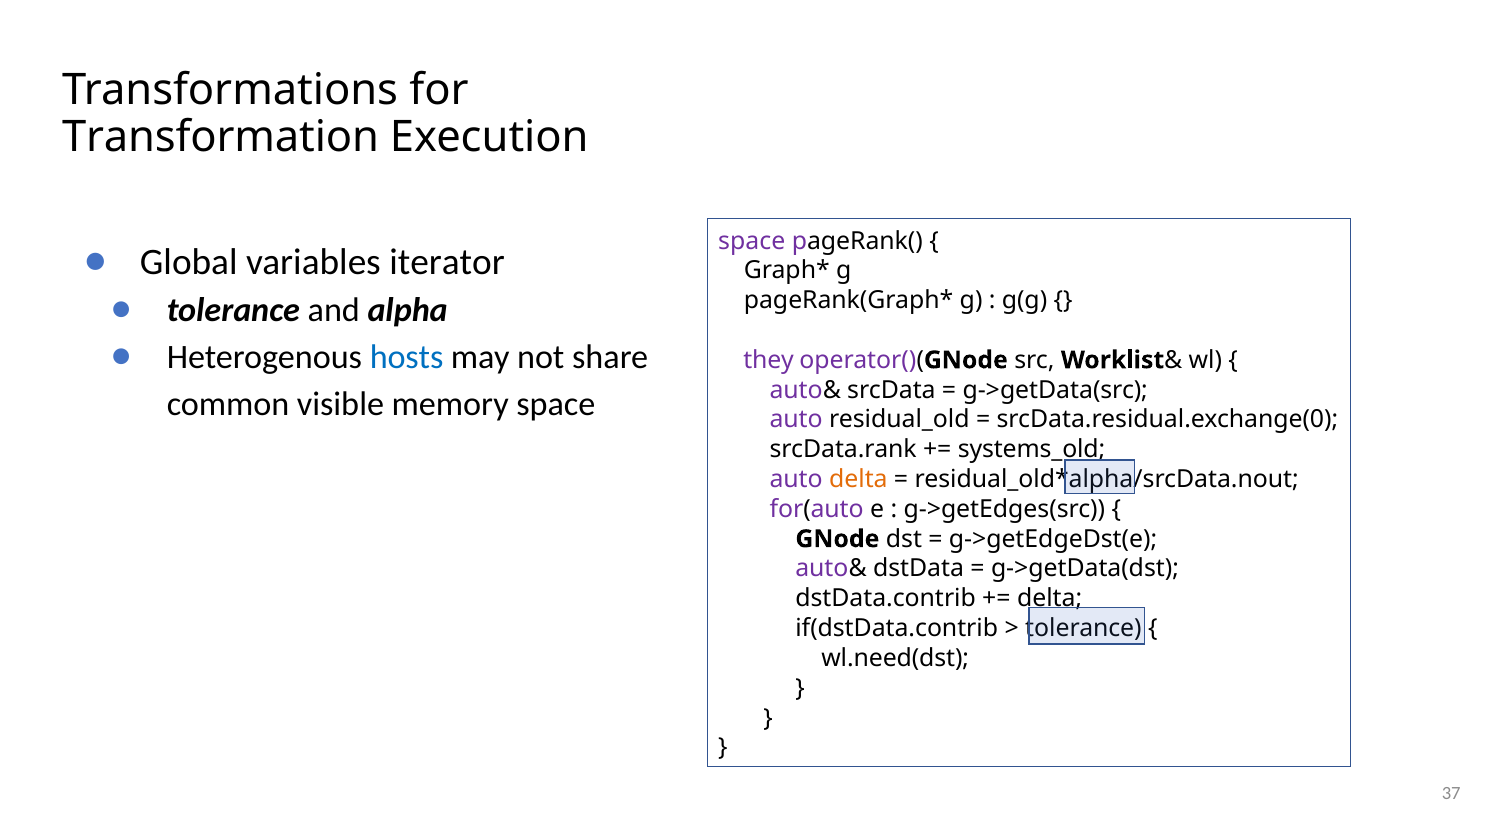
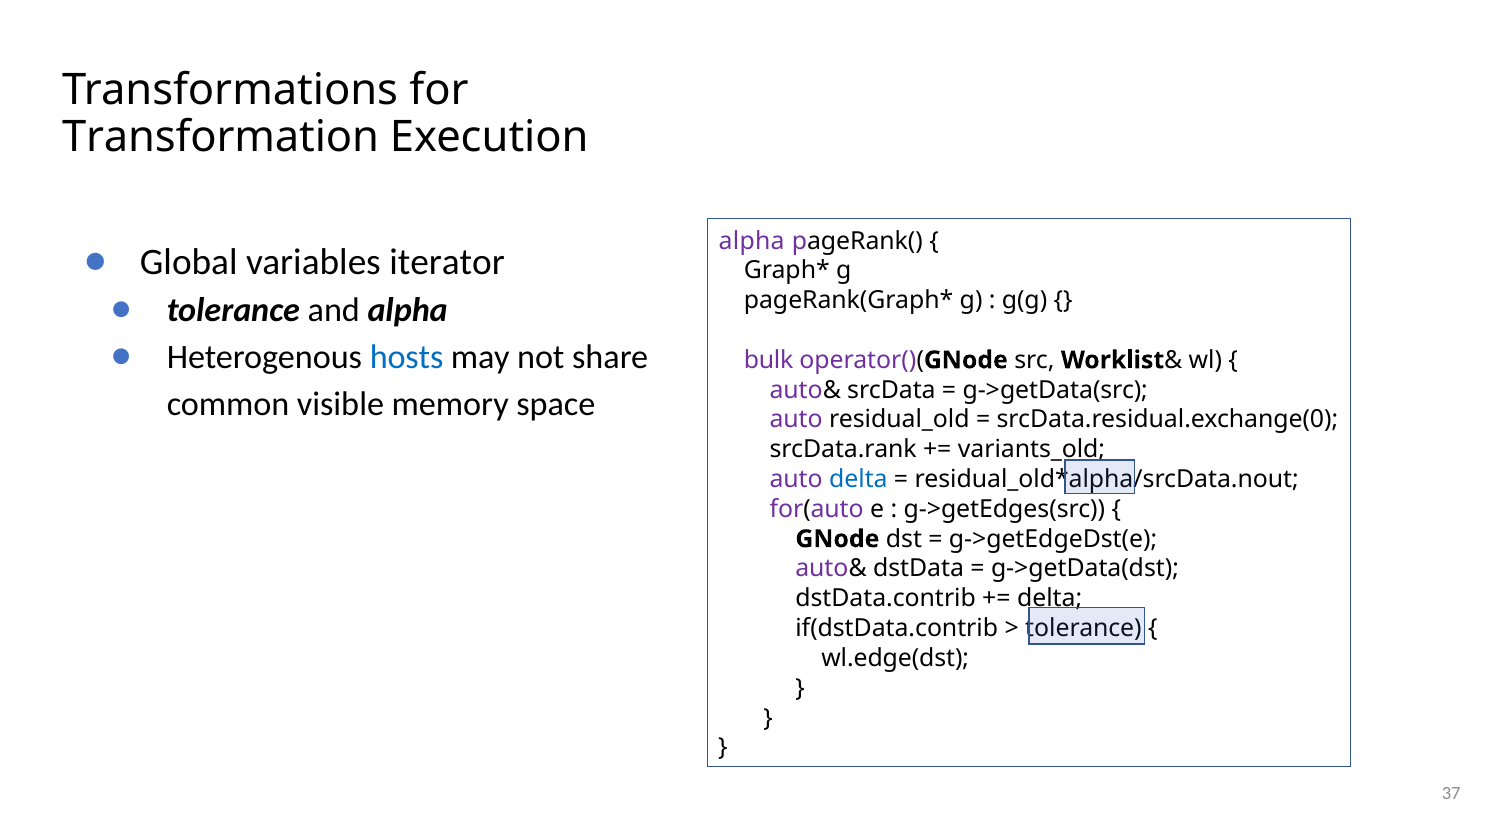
space at (752, 241): space -> alpha
they: they -> bulk
systems_old: systems_old -> variants_old
delta at (858, 479) colour: orange -> blue
wl.need(dst: wl.need(dst -> wl.edge(dst
